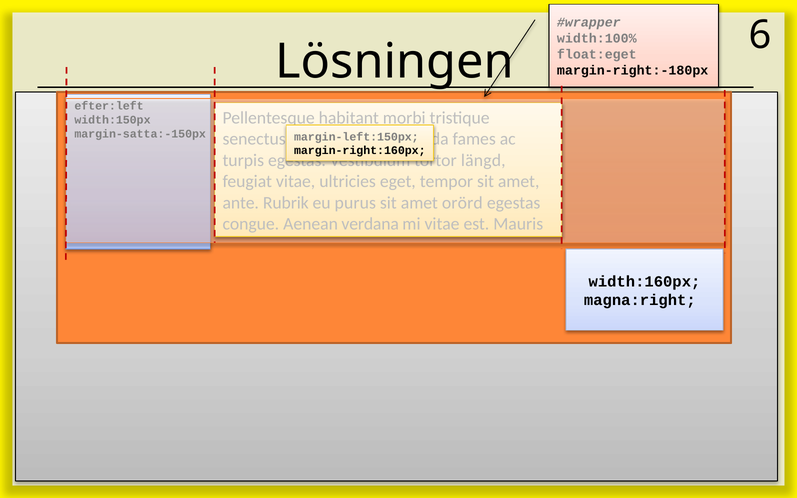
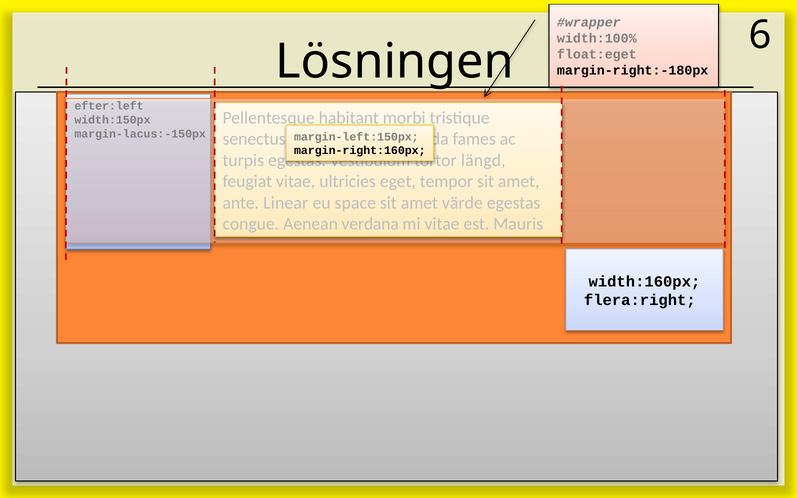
margin-satta:-150px: margin-satta:-150px -> margin-lacus:-150px
Rubrik: Rubrik -> Linear
purus: purus -> space
orörd: orörd -> värde
magna:right: magna:right -> flera:right
